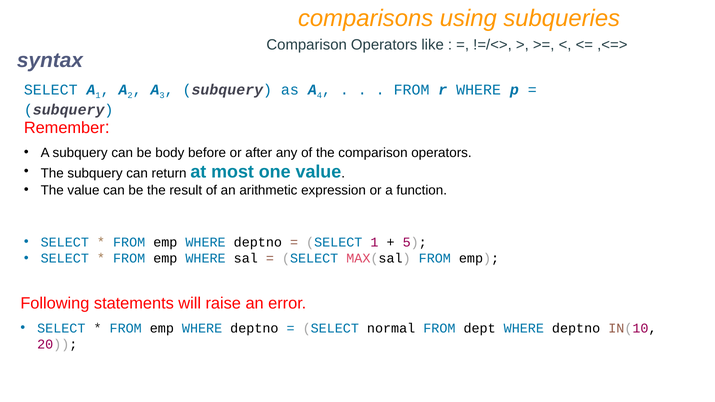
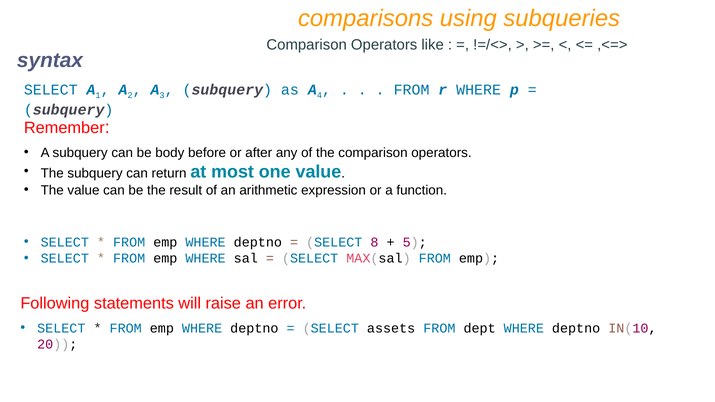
SELECT 1: 1 -> 8
normal: normal -> assets
